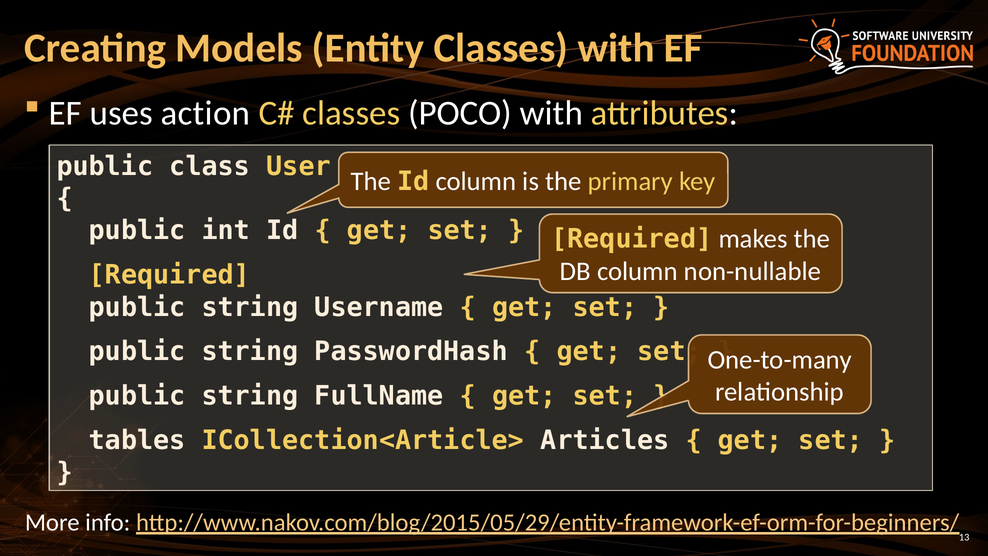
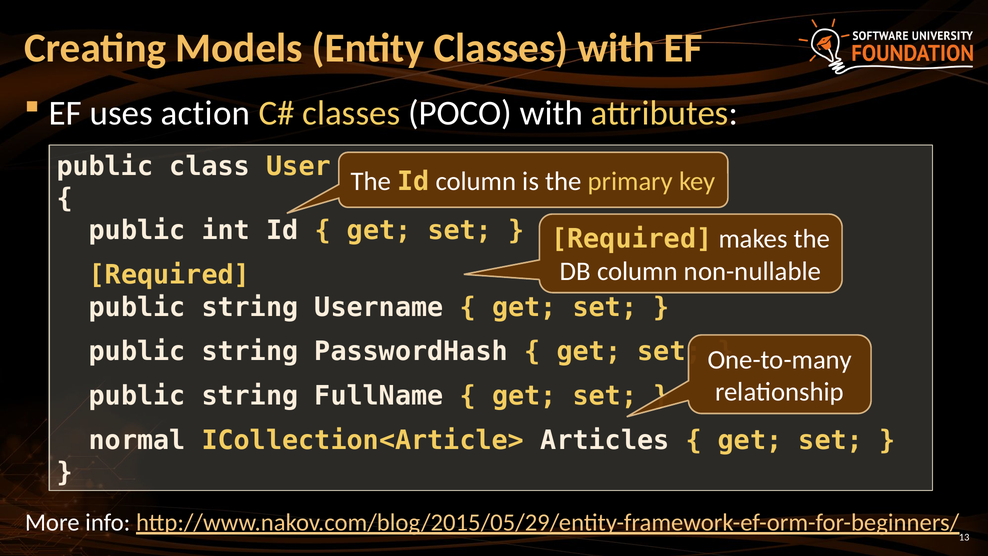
tables: tables -> normal
